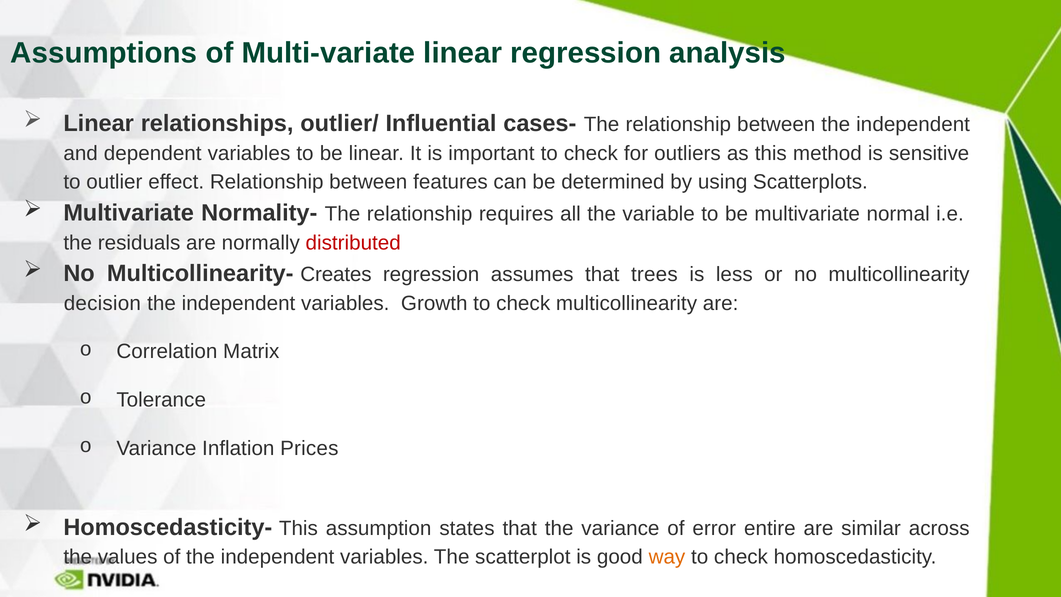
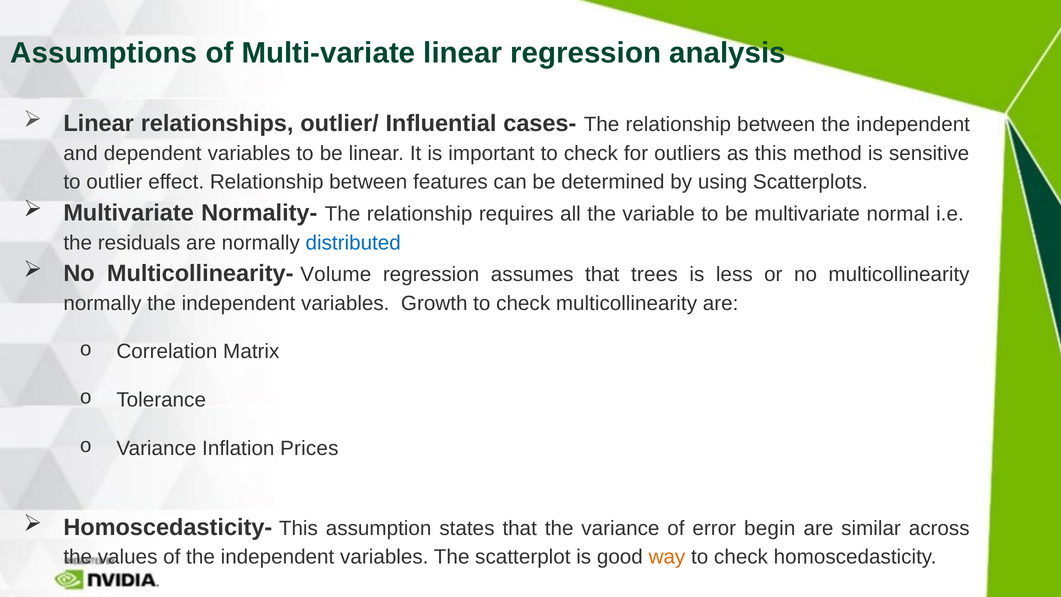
distributed colour: red -> blue
Creates: Creates -> Volume
decision at (102, 303): decision -> normally
entire: entire -> begin
